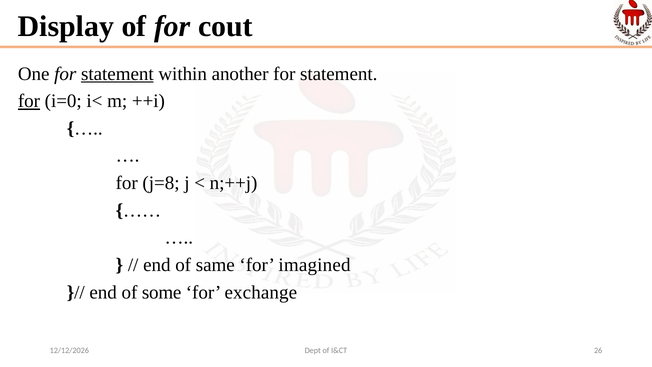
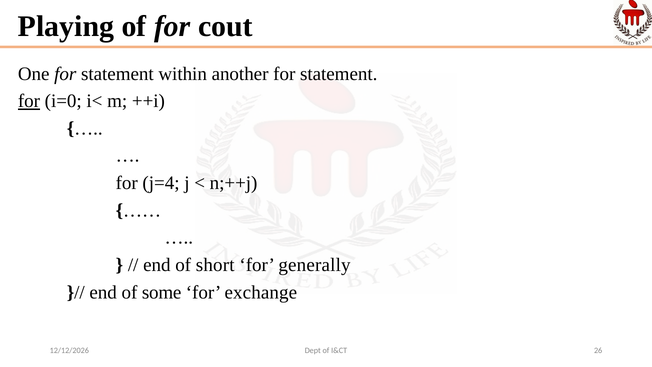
Display: Display -> Playing
statement at (117, 74) underline: present -> none
j=8: j=8 -> j=4
same: same -> short
imagined: imagined -> generally
